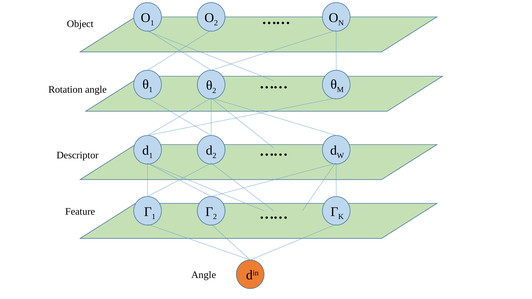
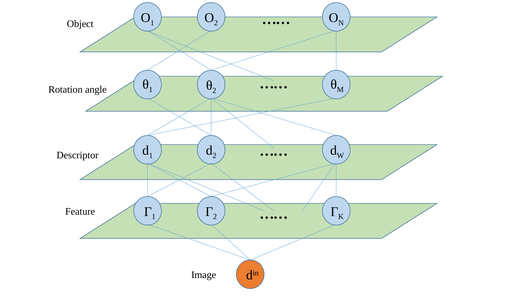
Angle at (204, 275): Angle -> Image
